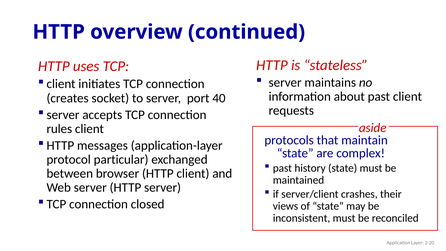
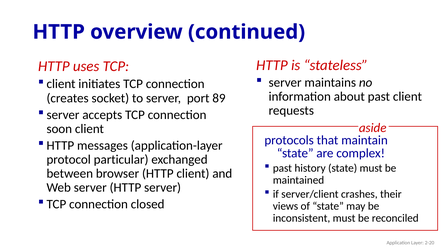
40: 40 -> 89
rules: rules -> soon
